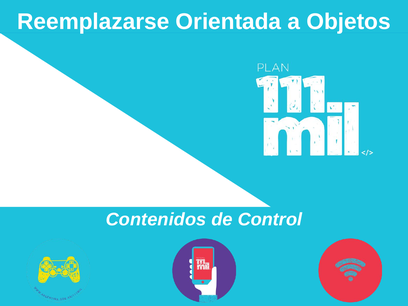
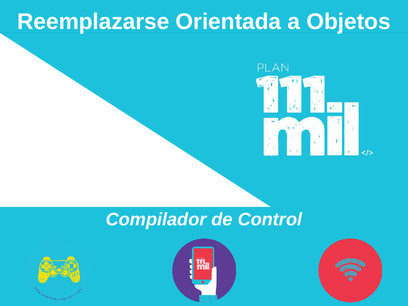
Contenidos: Contenidos -> Compilador
